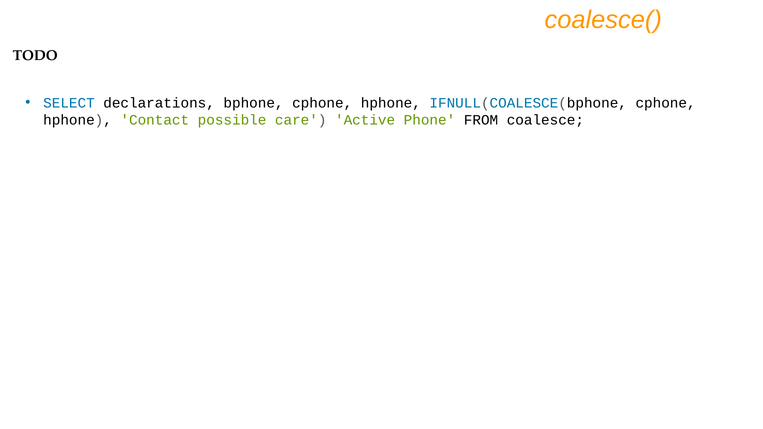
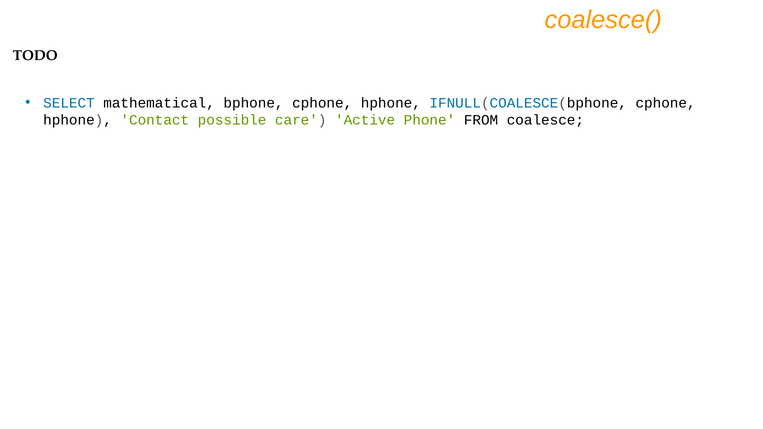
declarations: declarations -> mathematical
